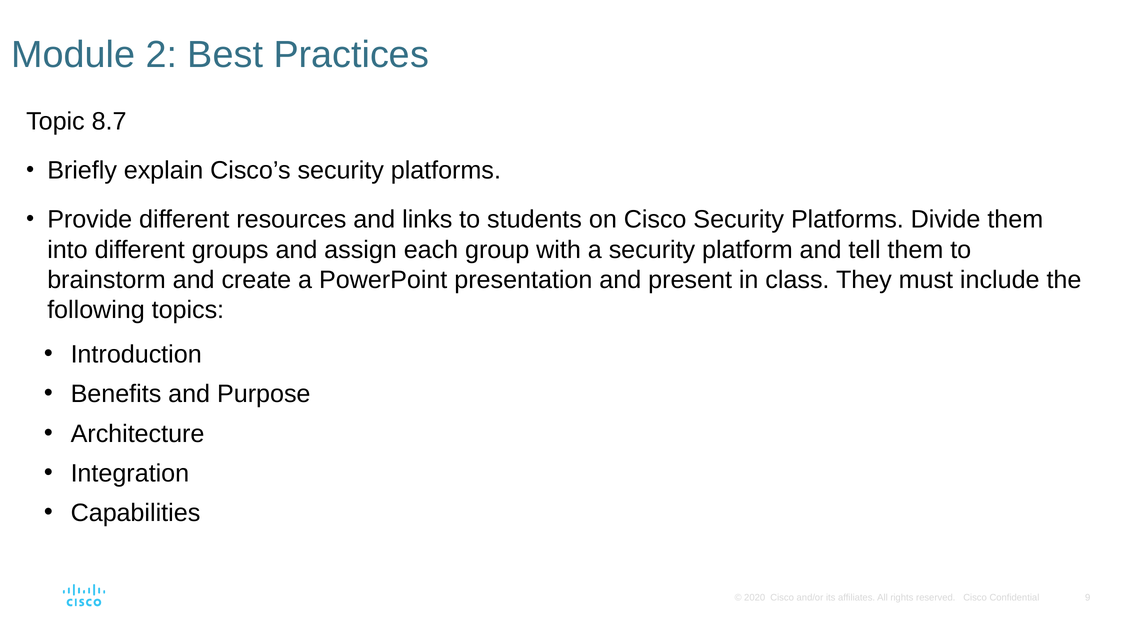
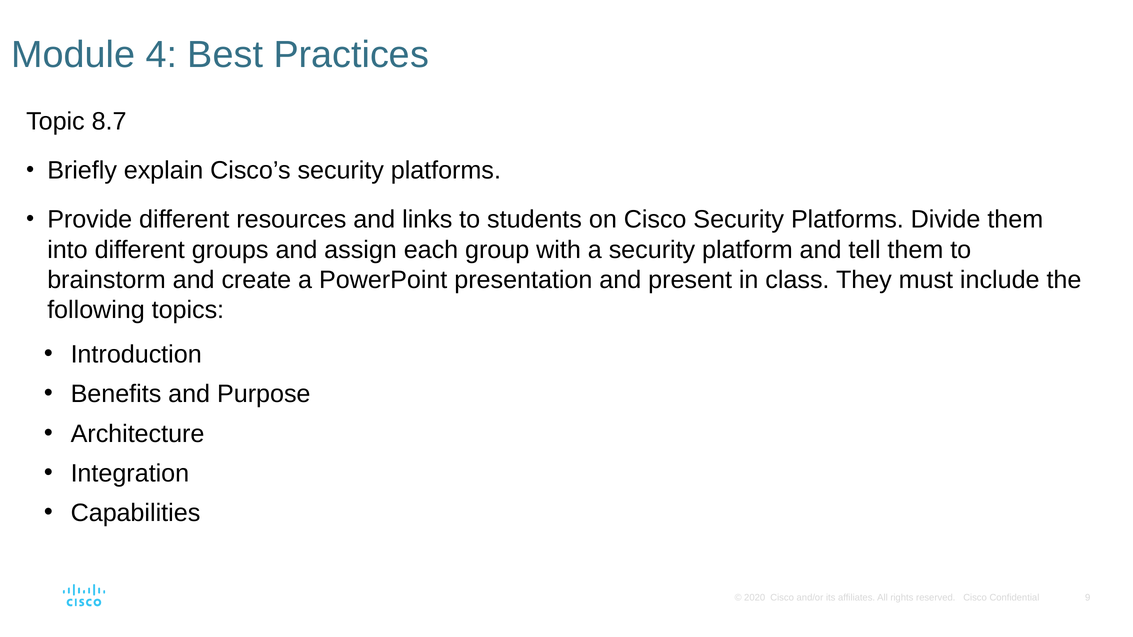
2: 2 -> 4
